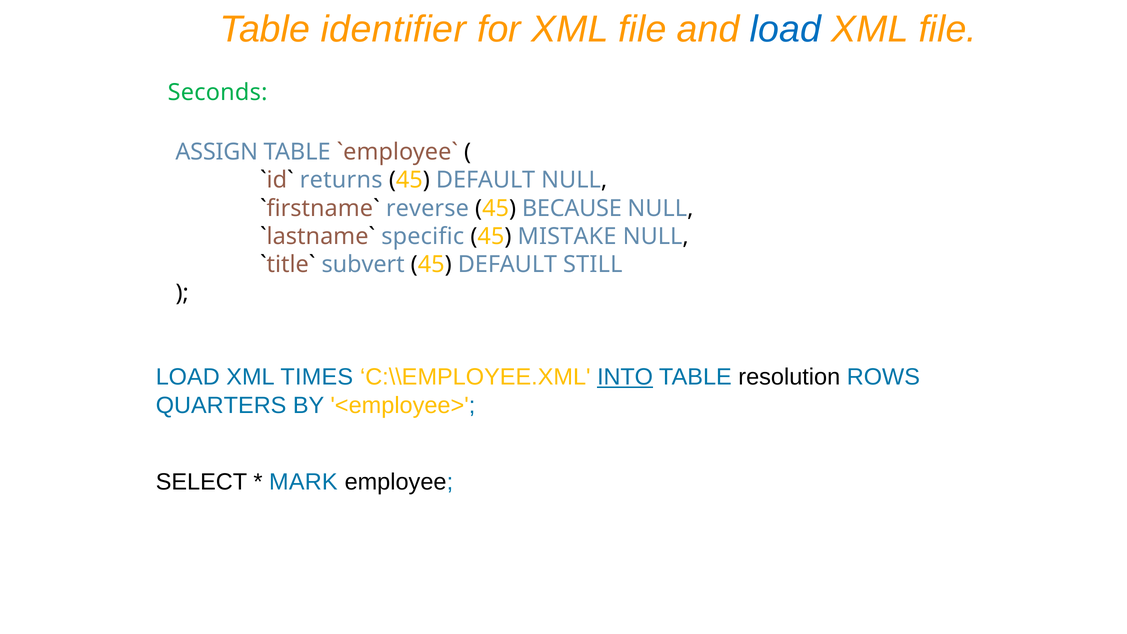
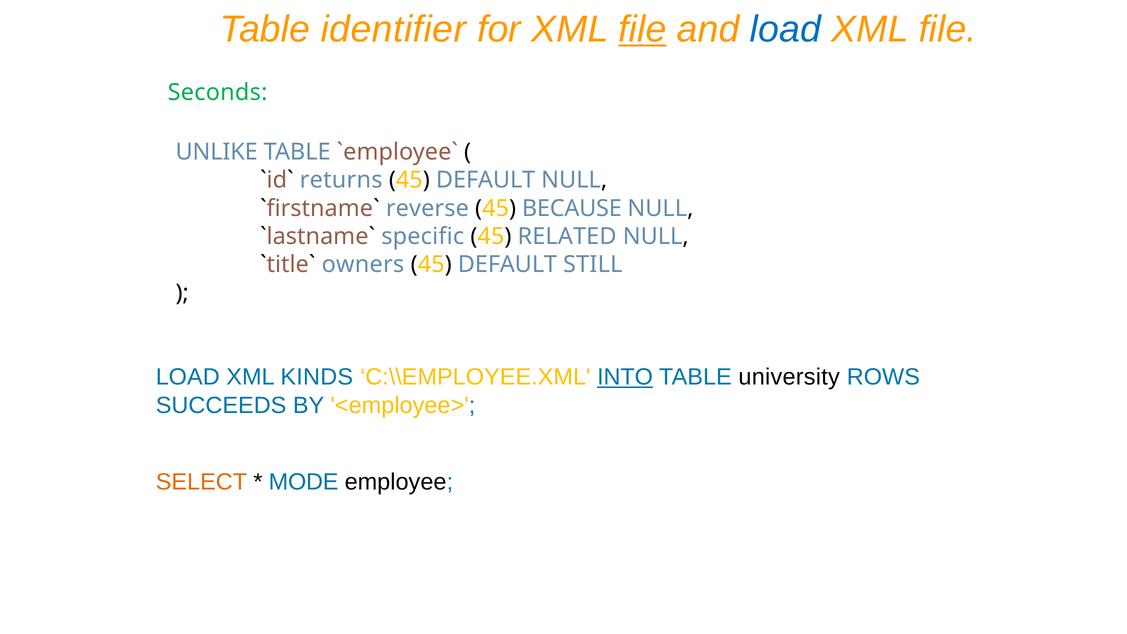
file at (642, 29) underline: none -> present
ASSIGN: ASSIGN -> UNLIKE
MISTAKE: MISTAKE -> RELATED
subvert: subvert -> owners
TIMES: TIMES -> KINDS
resolution: resolution -> university
QUARTERS: QUARTERS -> SUCCEEDS
SELECT colour: black -> orange
MARK: MARK -> MODE
